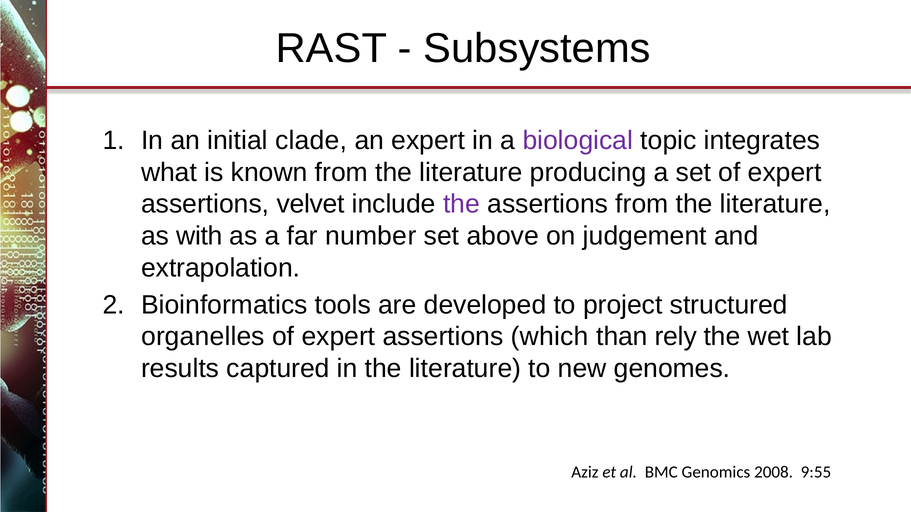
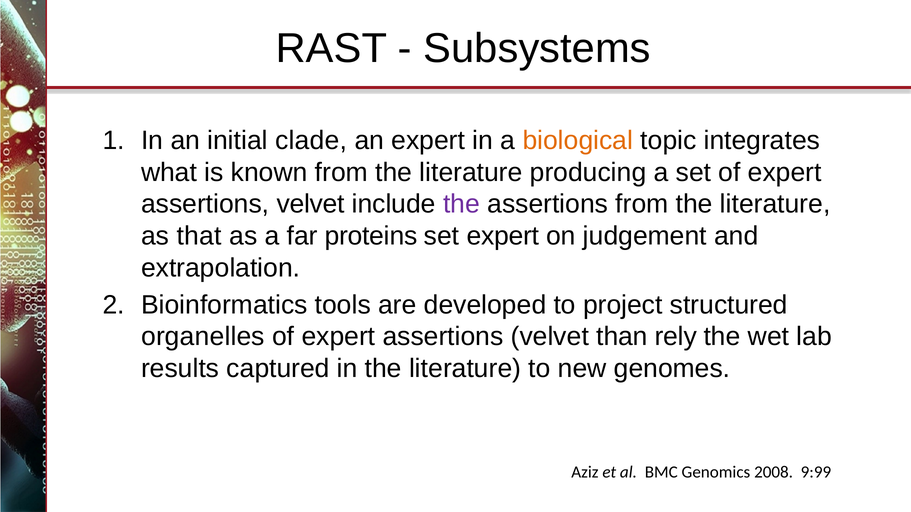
biological colour: purple -> orange
with: with -> that
number: number -> proteins
set above: above -> expert
which at (550, 337): which -> velvet
9:55: 9:55 -> 9:99
